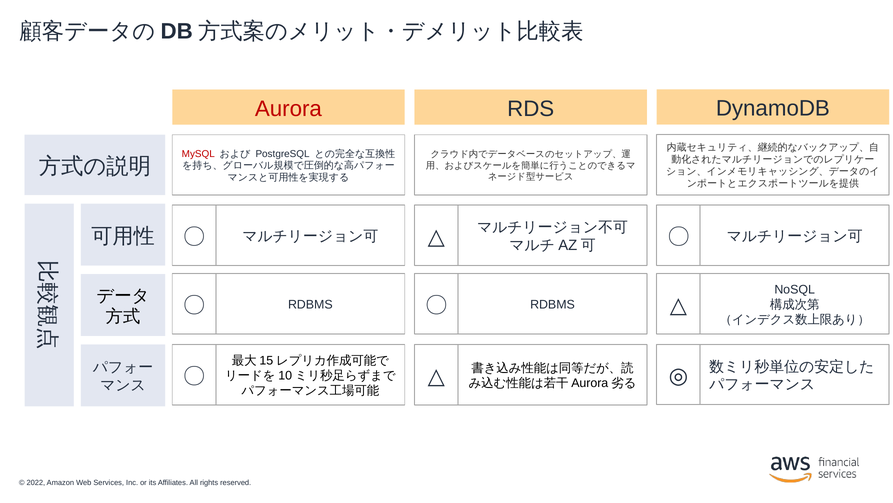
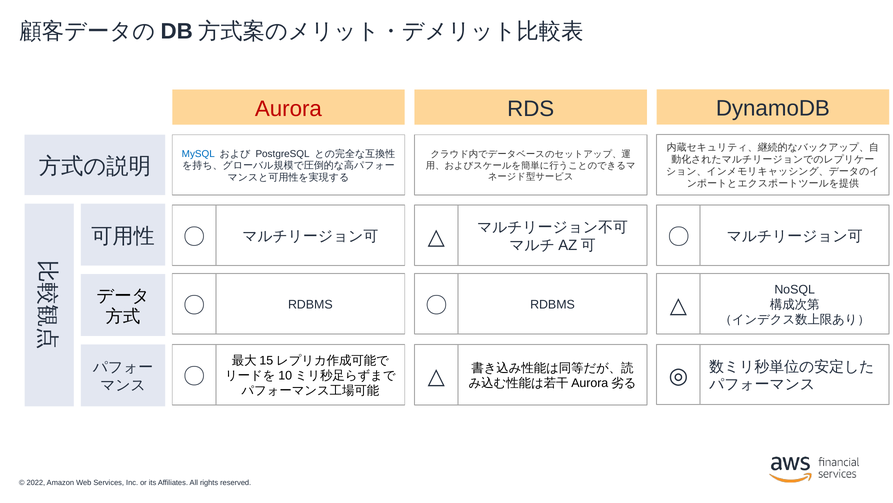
MySQL colour: red -> blue
